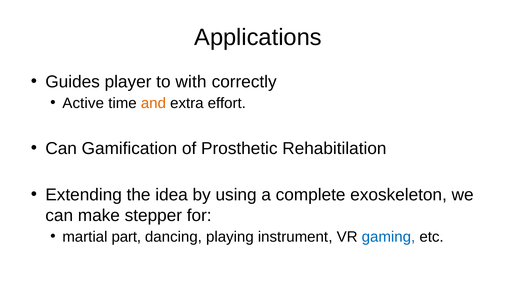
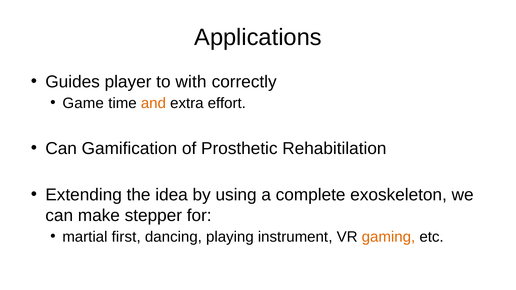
Active: Active -> Game
part: part -> first
gaming colour: blue -> orange
